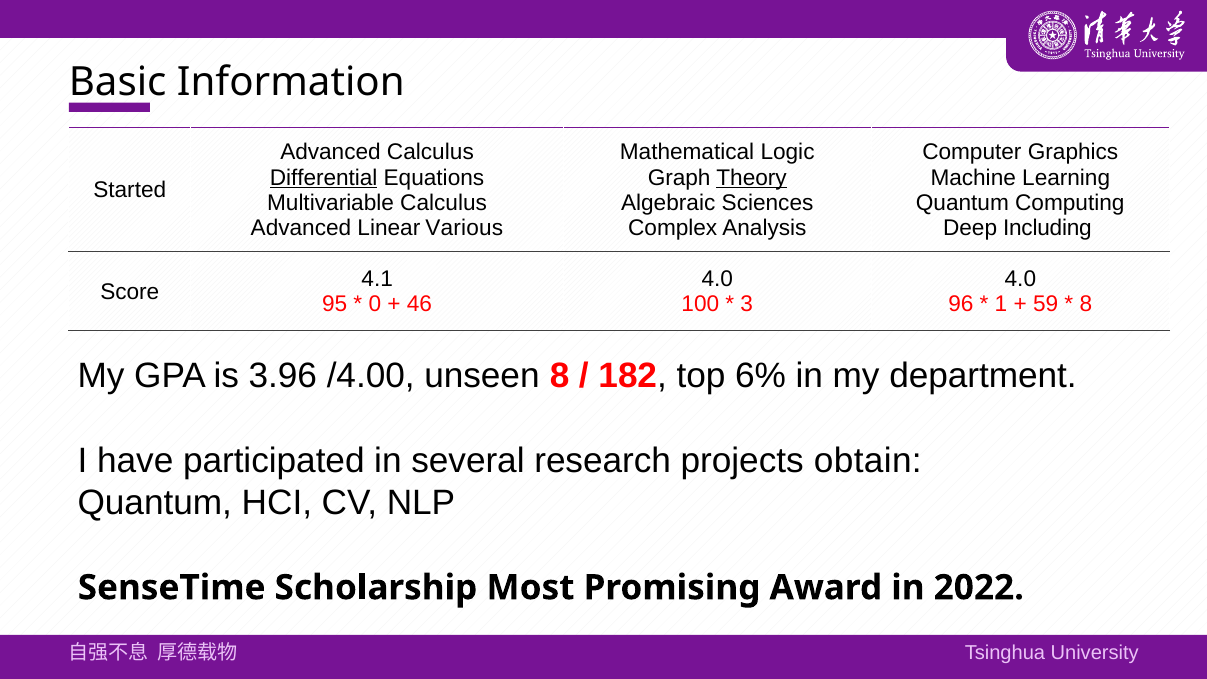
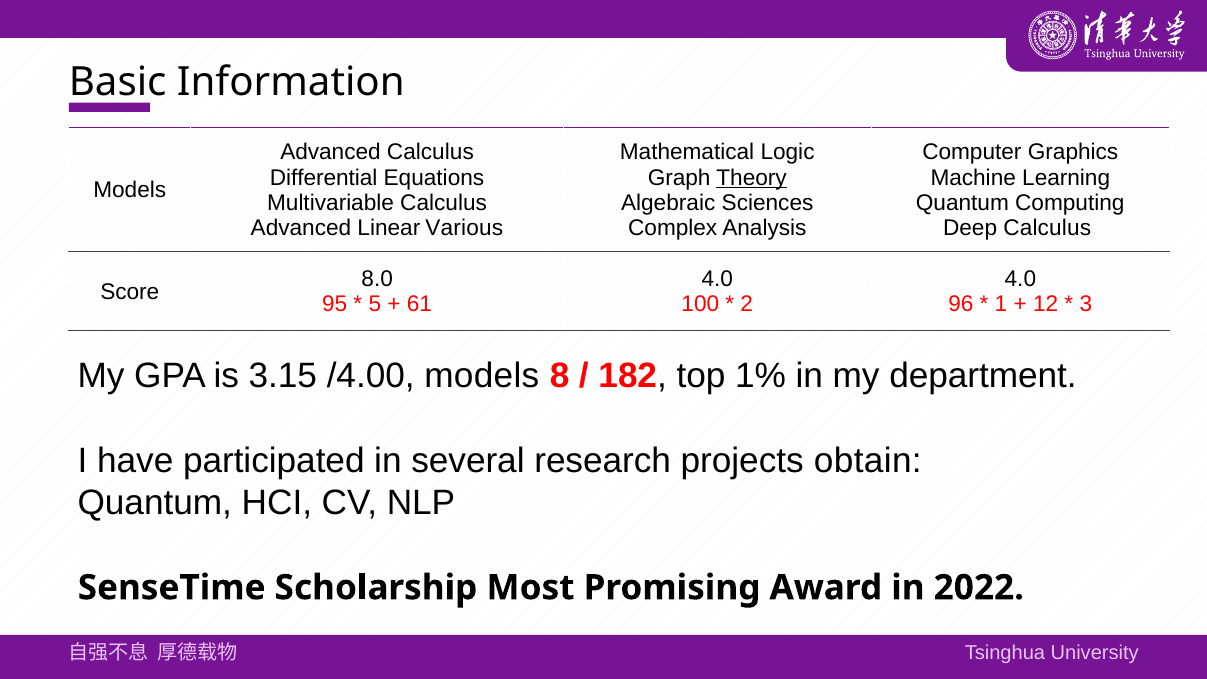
Differential underline: present -> none
Started at (130, 190): Started -> Models
Deep Including: Including -> Calculus
4.1: 4.1 -> 8.0
0: 0 -> 5
46: 46 -> 61
3: 3 -> 2
59: 59 -> 12
8 at (1086, 304): 8 -> 3
3.96: 3.96 -> 3.15
/4.00 unseen: unseen -> models
6%: 6% -> 1%
